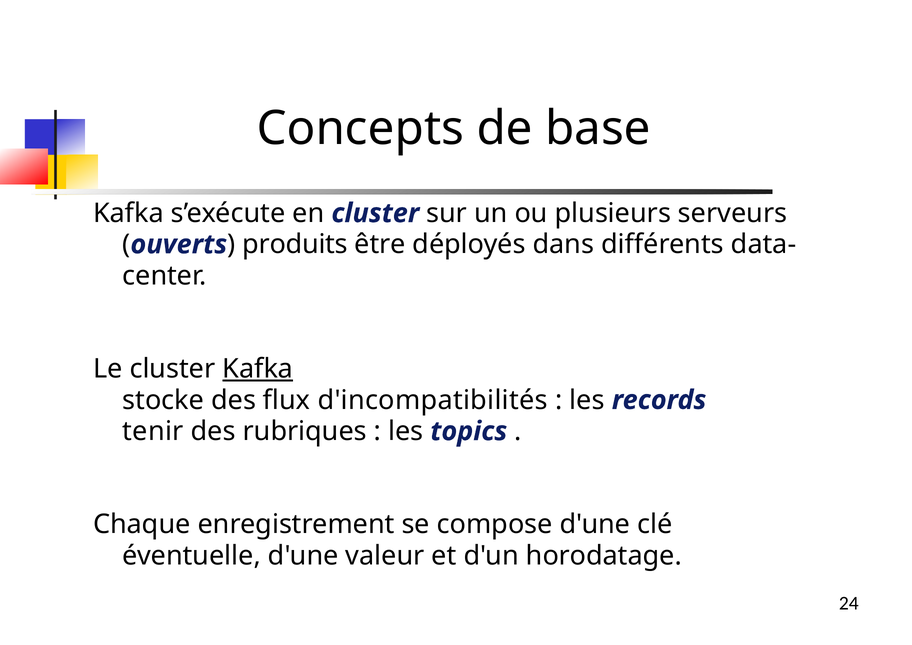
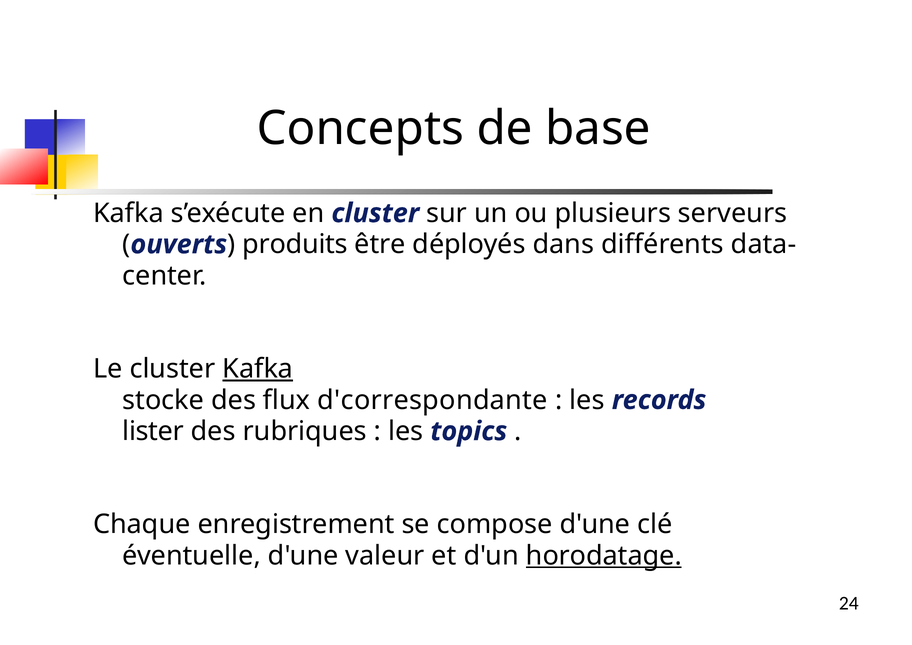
d'incompatibilités: d'incompatibilités -> d'correspondante
tenir: tenir -> lister
horodatage underline: none -> present
